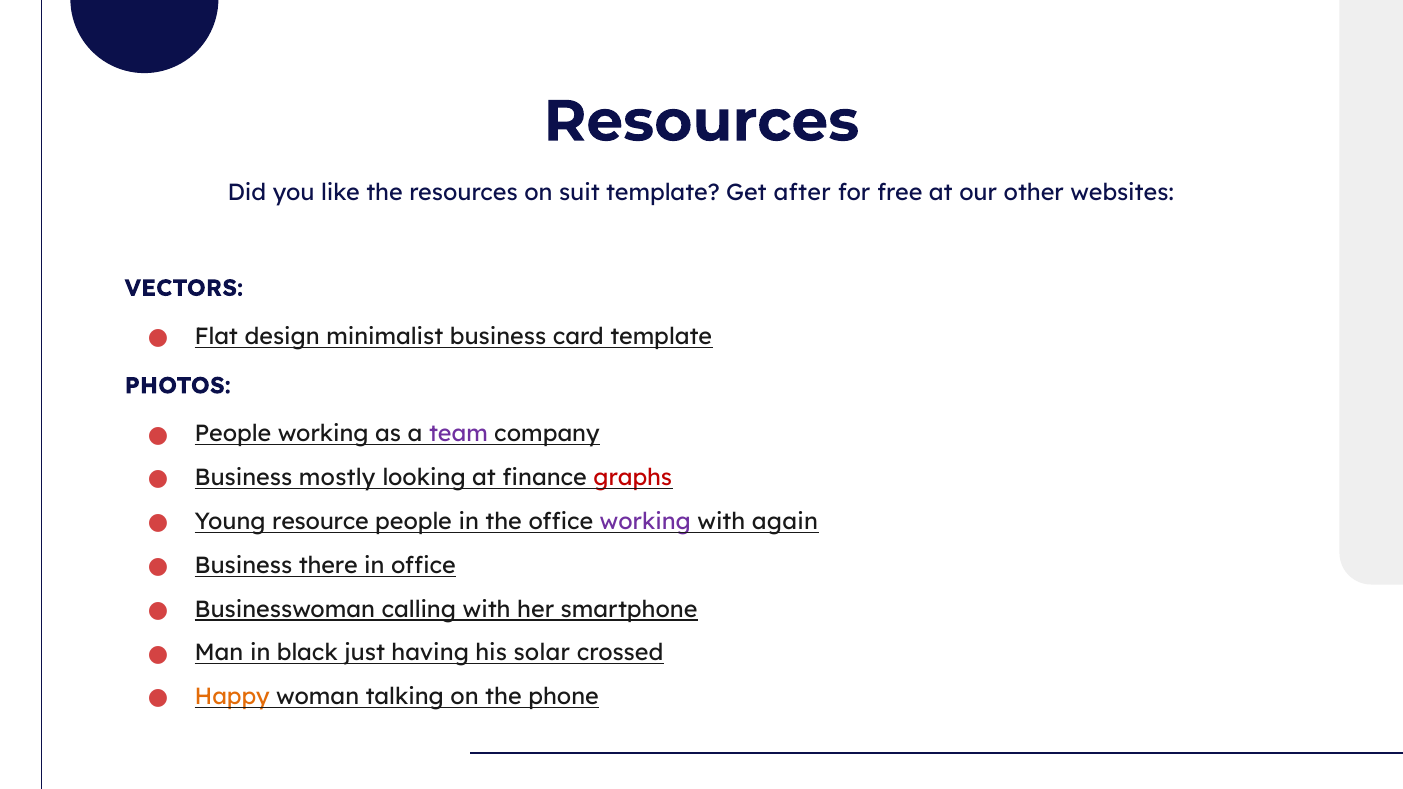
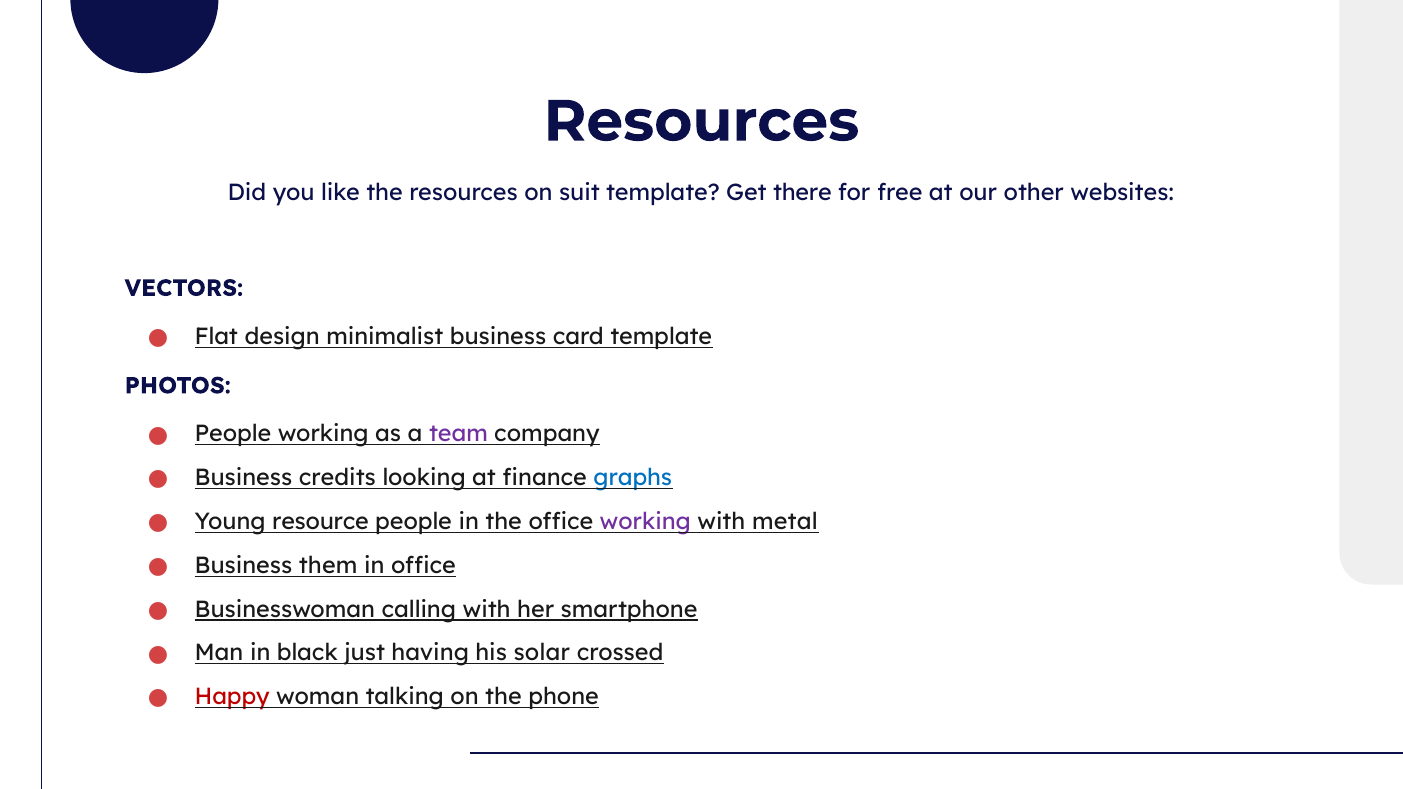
after: after -> there
mostly: mostly -> credits
graphs colour: red -> blue
again: again -> metal
there: there -> them
Happy colour: orange -> red
